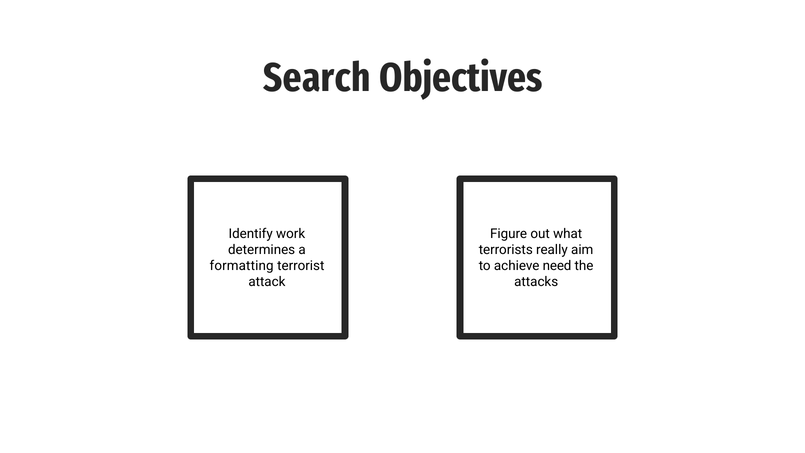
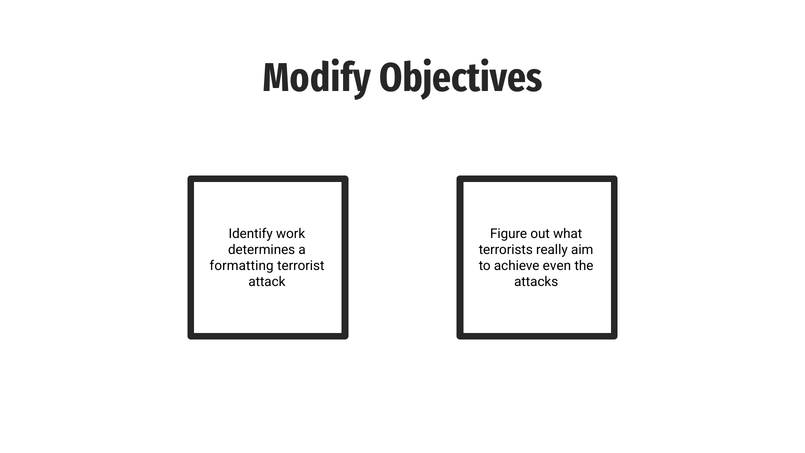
Search: Search -> Modify
need: need -> even
